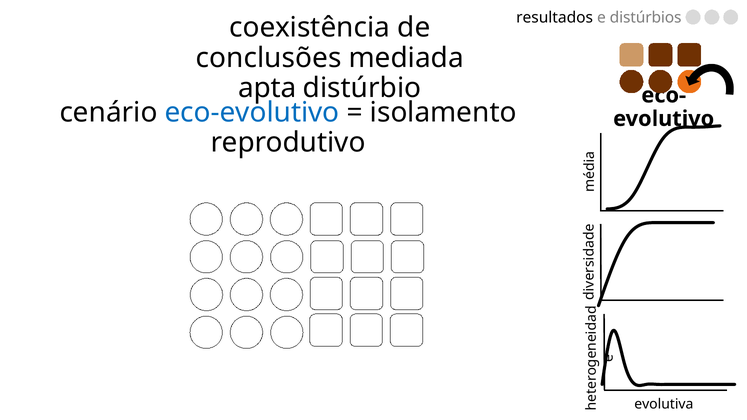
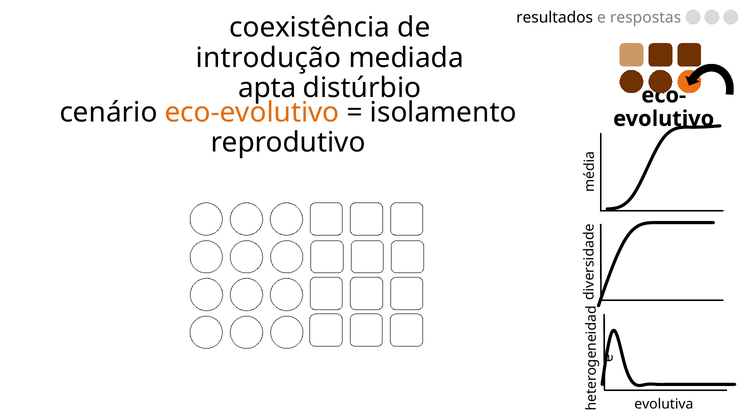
distúrbios: distúrbios -> respostas
conclusões: conclusões -> introdução
eco-evolutivo colour: blue -> orange
